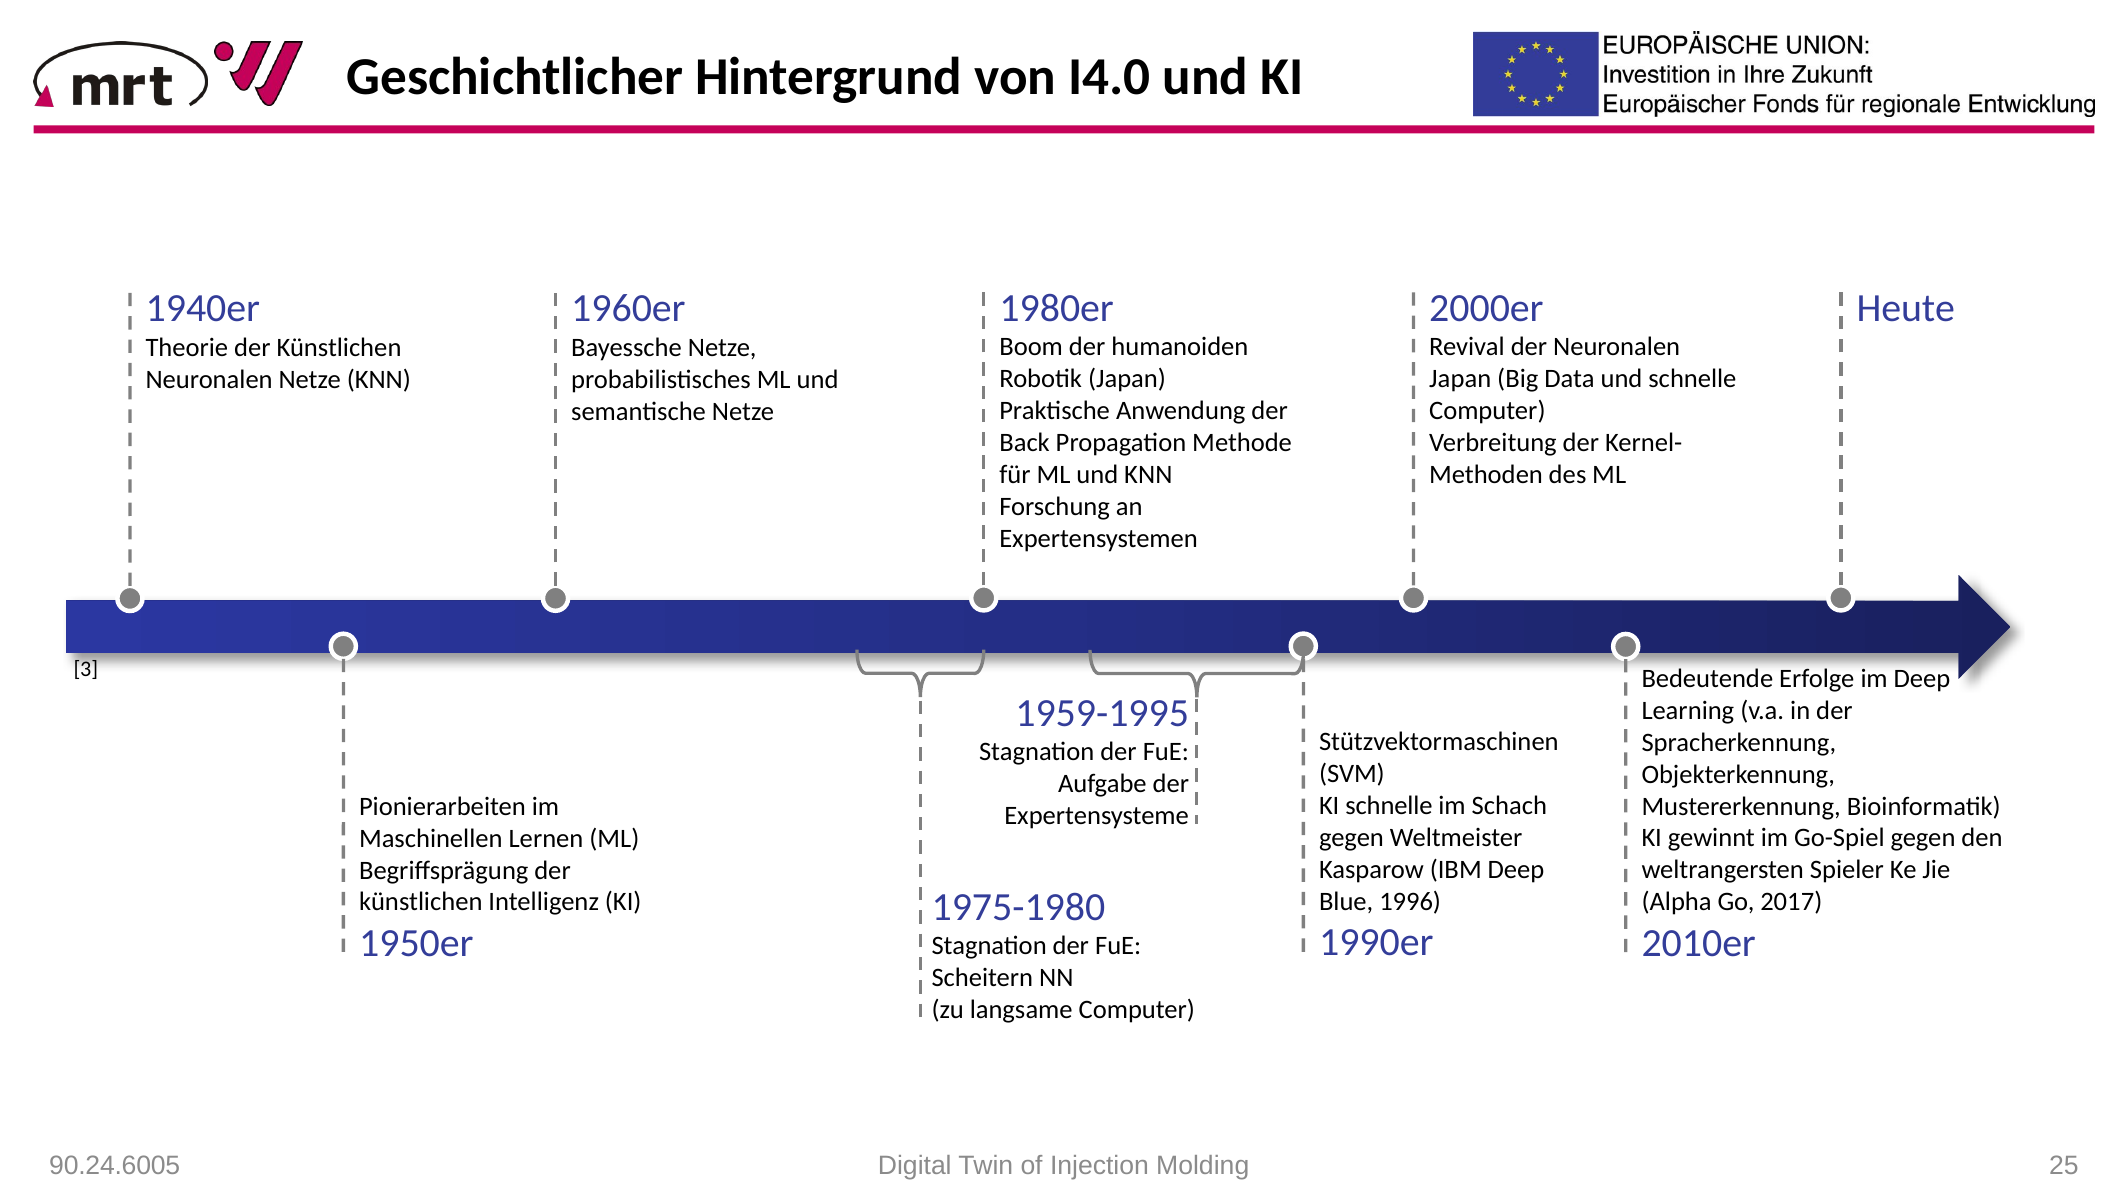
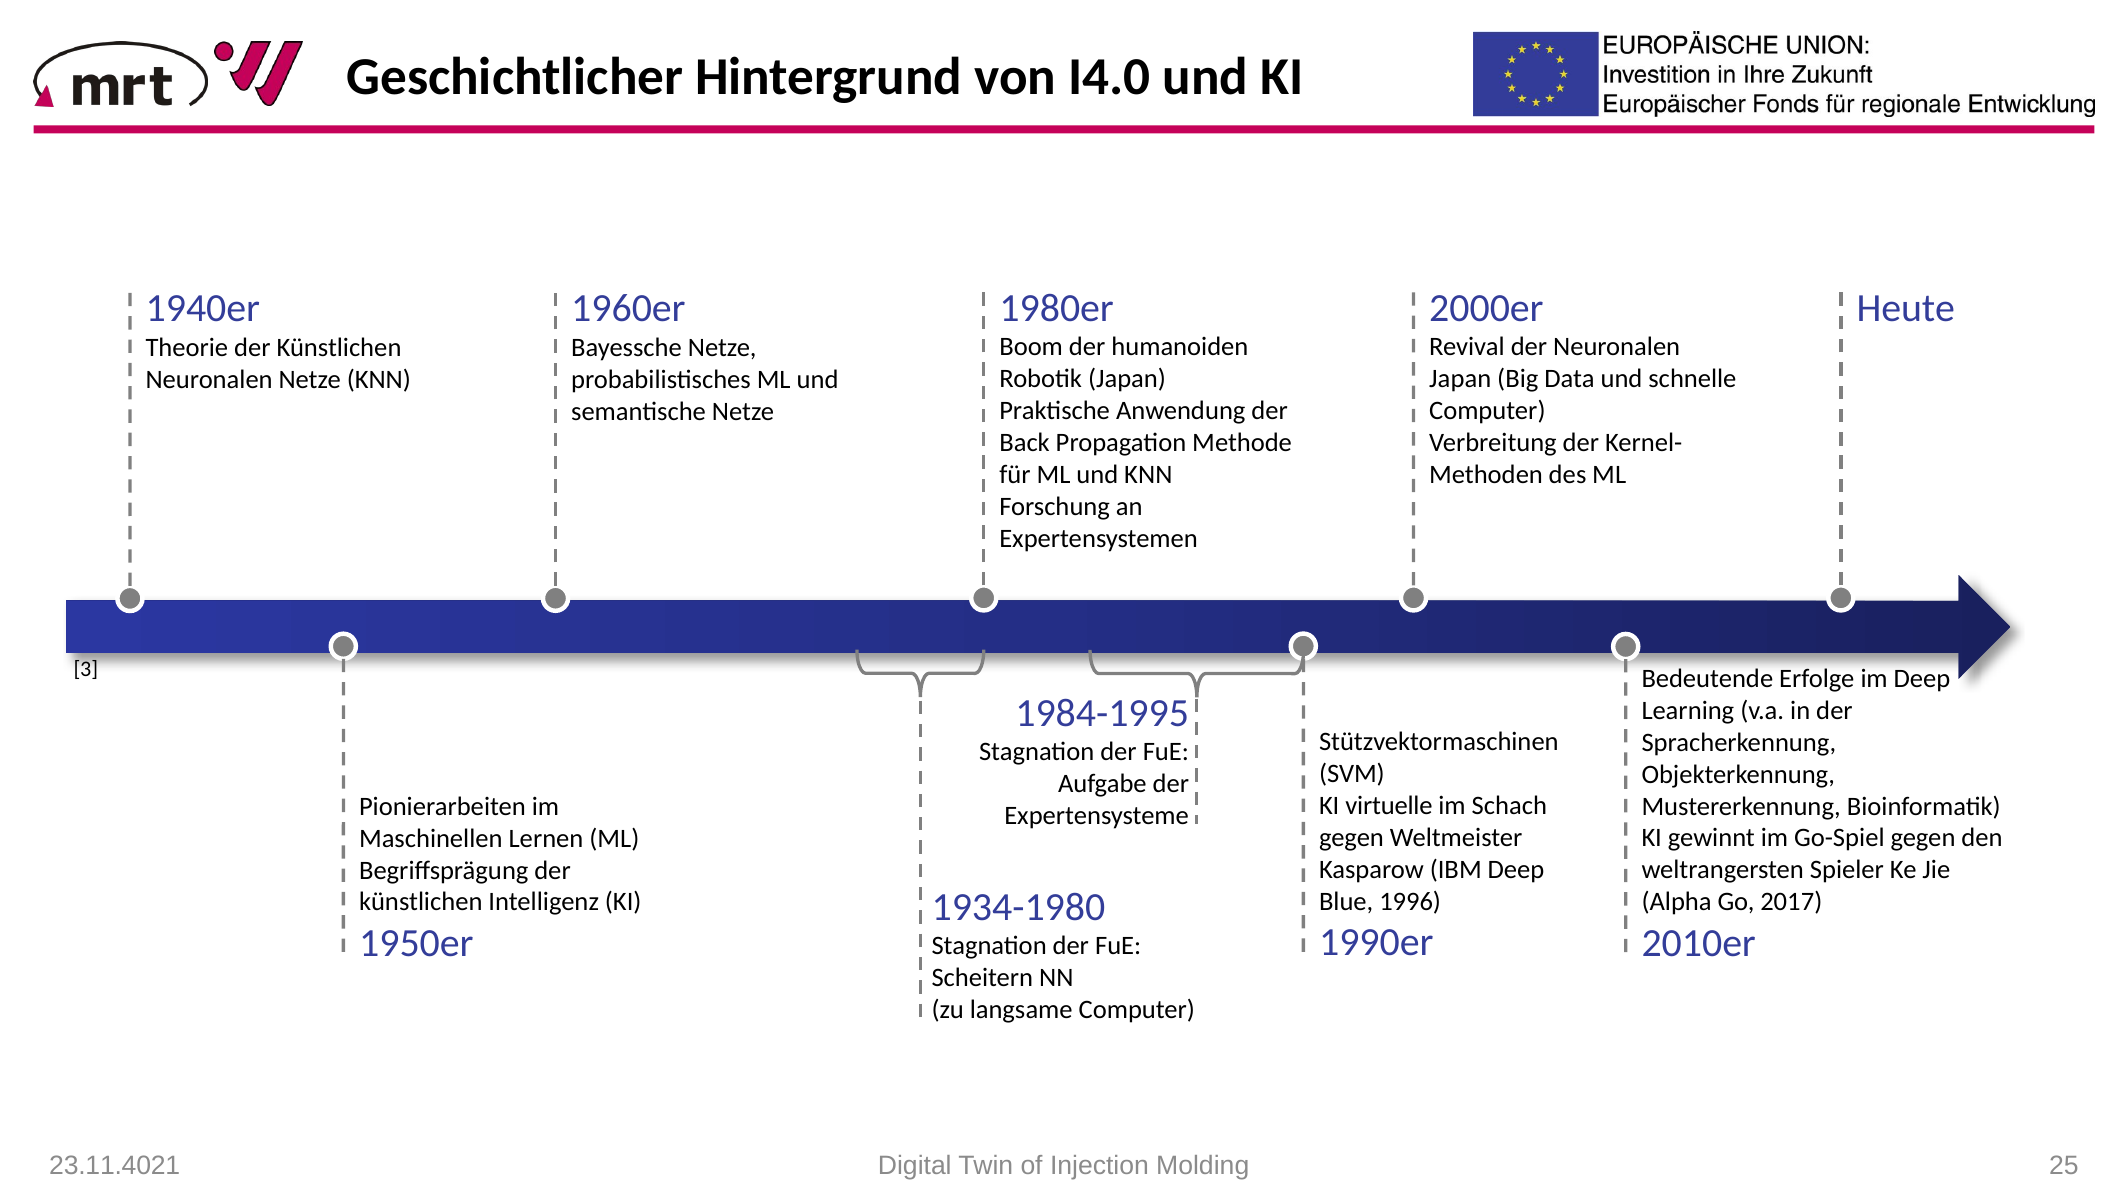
1959-1995: 1959-1995 -> 1984-1995
KI schnelle: schnelle -> virtuelle
1975-1980: 1975-1980 -> 1934-1980
90.24.6005: 90.24.6005 -> 23.11.4021
